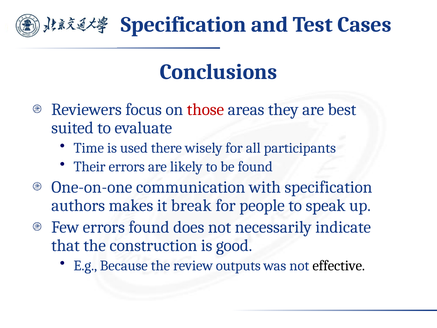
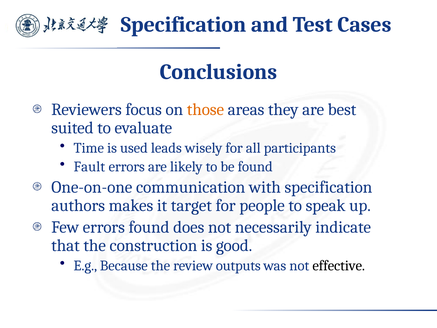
those colour: red -> orange
there: there -> leads
Their: Their -> Fault
break: break -> target
